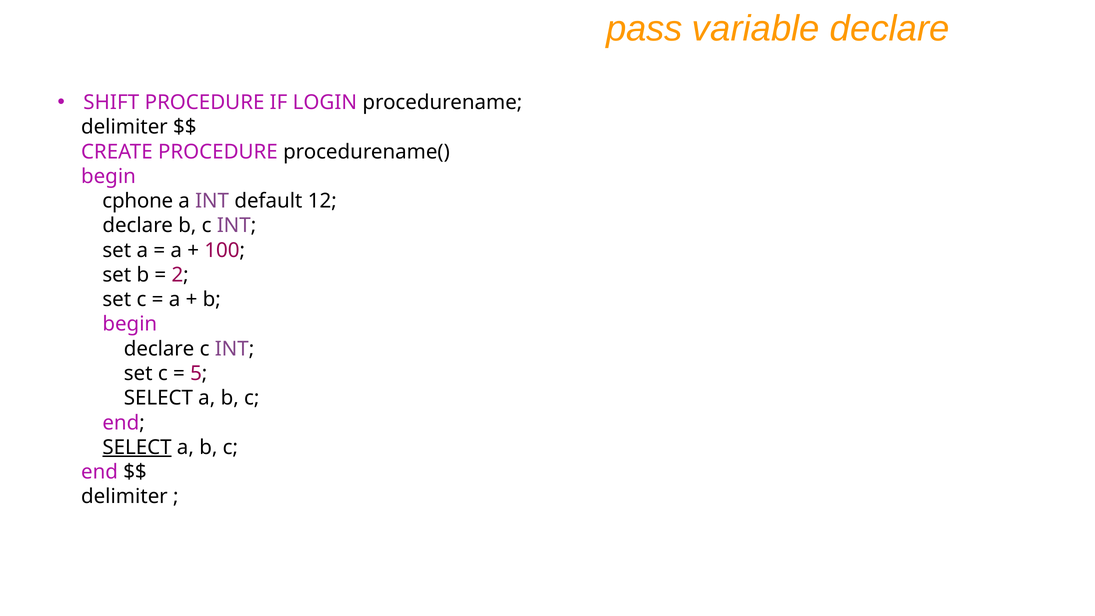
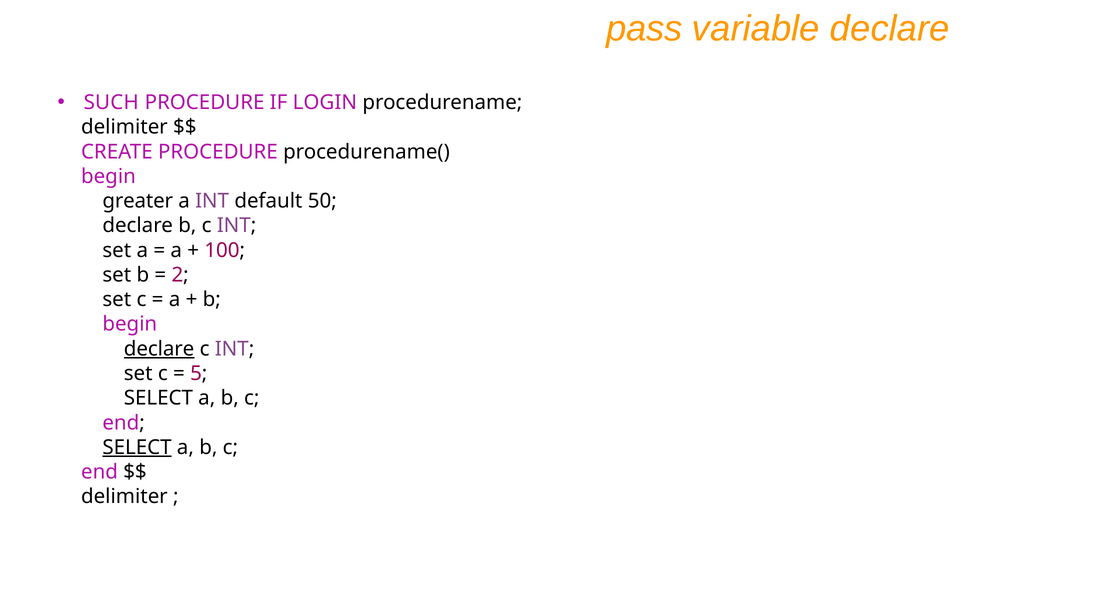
SHIFT: SHIFT -> SUCH
cphone: cphone -> greater
12: 12 -> 50
declare at (159, 349) underline: none -> present
